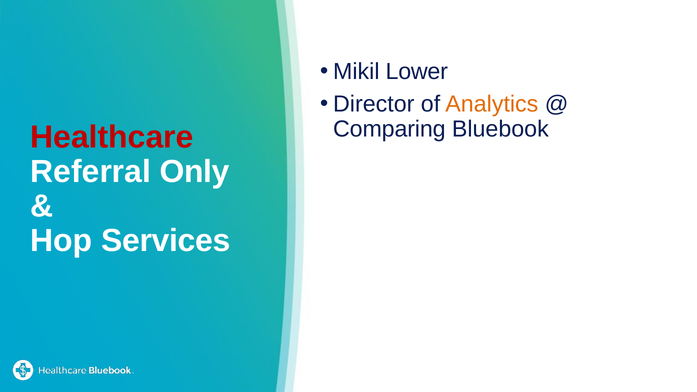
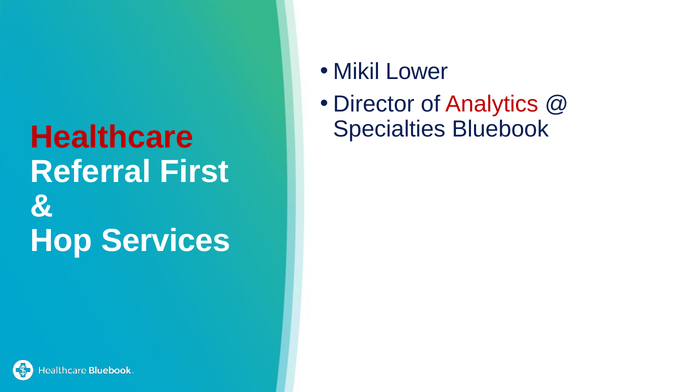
Analytics colour: orange -> red
Comparing: Comparing -> Specialties
Only: Only -> First
